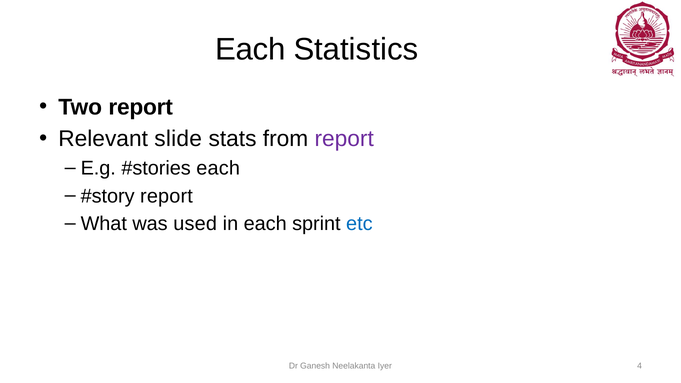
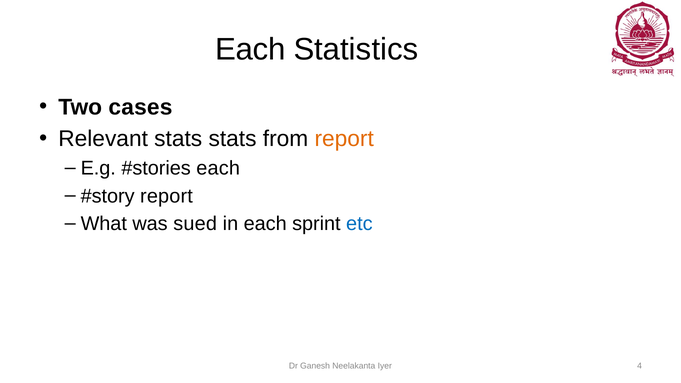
Two report: report -> cases
Relevant slide: slide -> stats
report at (344, 139) colour: purple -> orange
used: used -> sued
